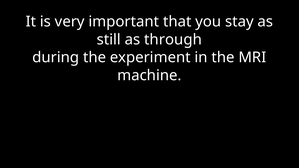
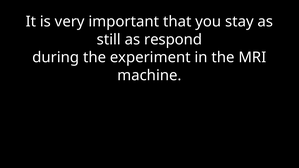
through: through -> respond
